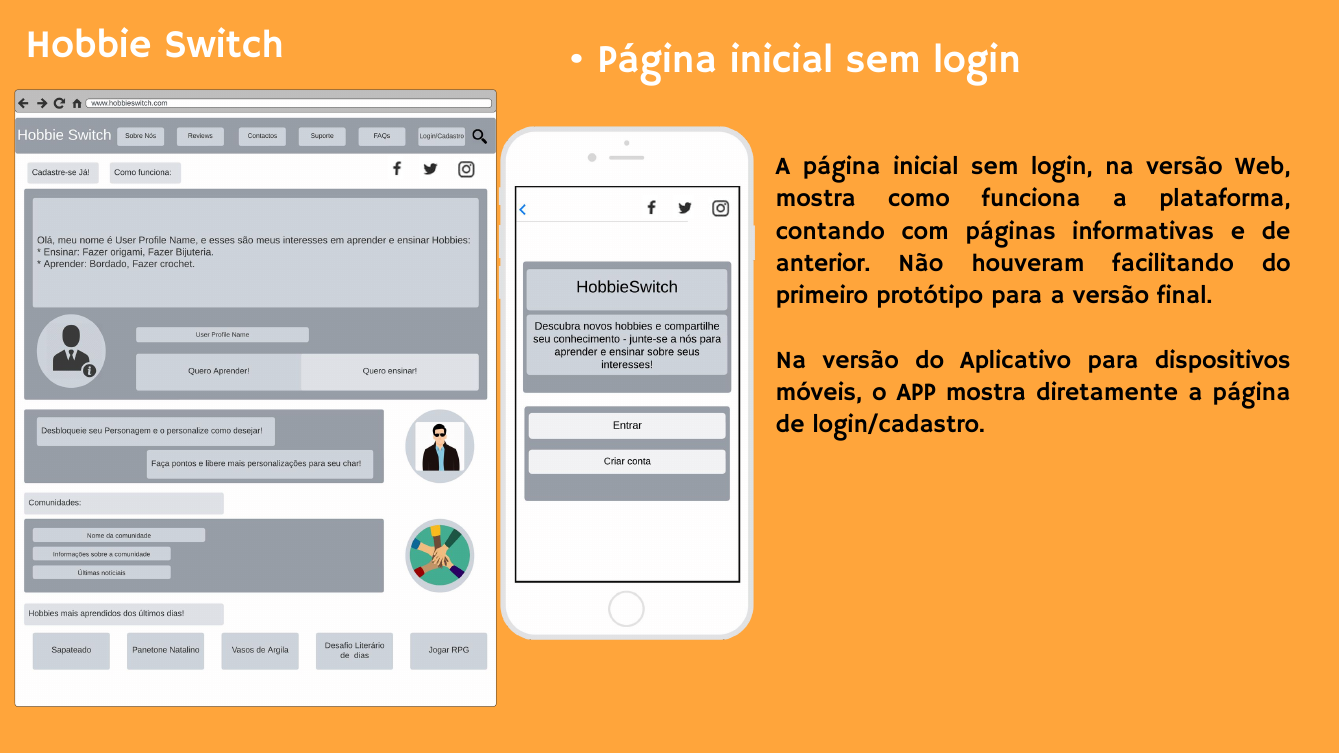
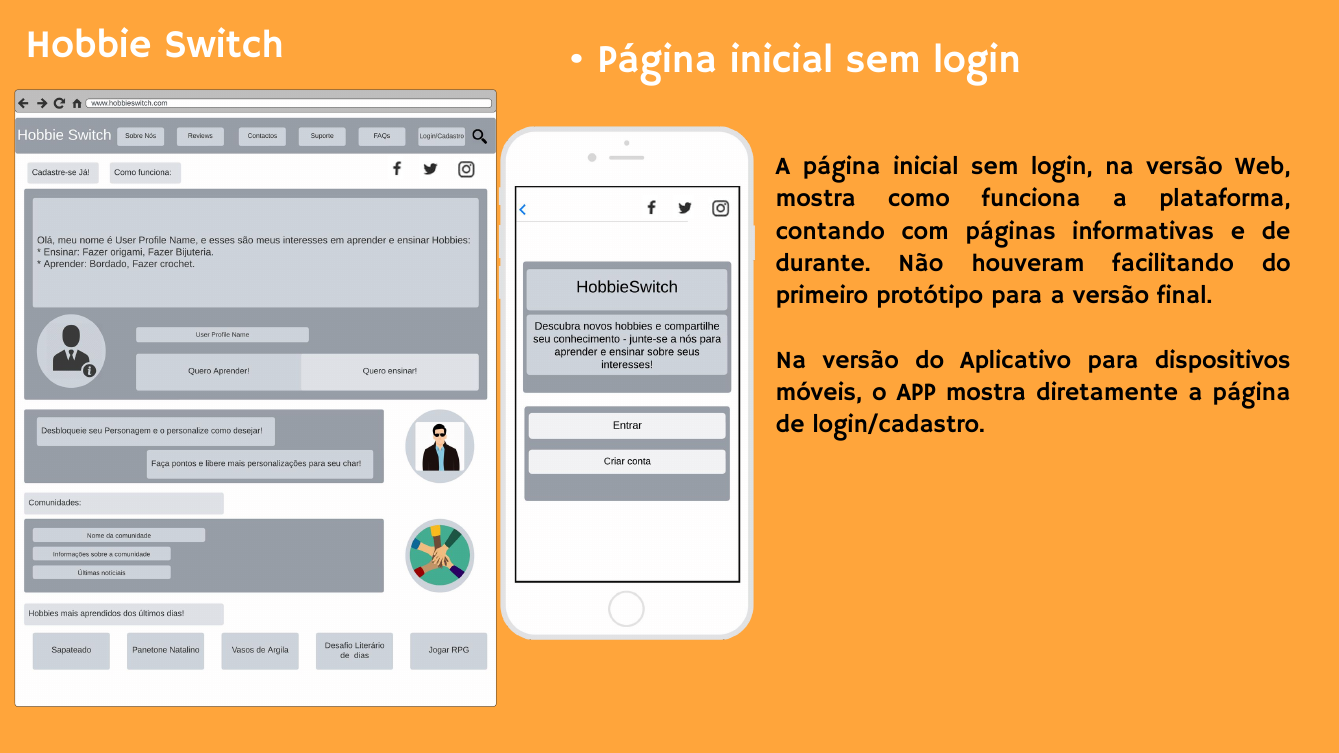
anterior: anterior -> durante
